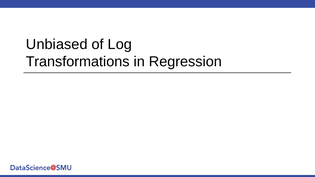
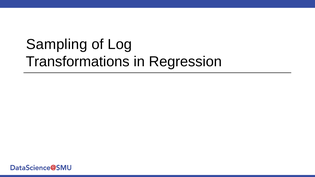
Unbiased: Unbiased -> Sampling
